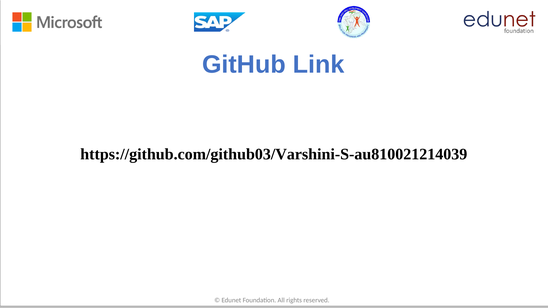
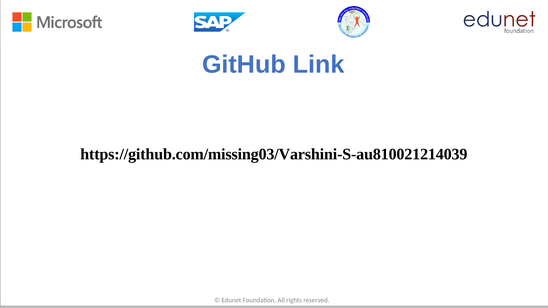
https://github.com/github03/Varshini-S-au810021214039: https://github.com/github03/Varshini-S-au810021214039 -> https://github.com/missing03/Varshini-S-au810021214039
